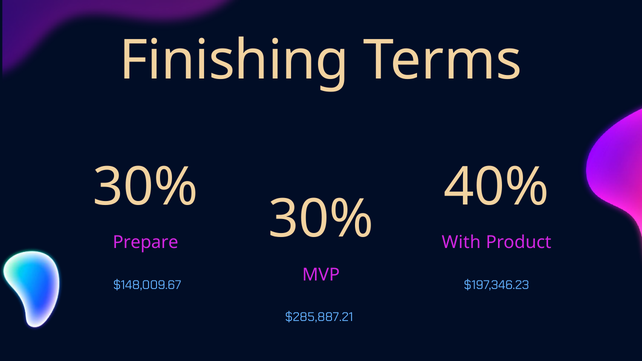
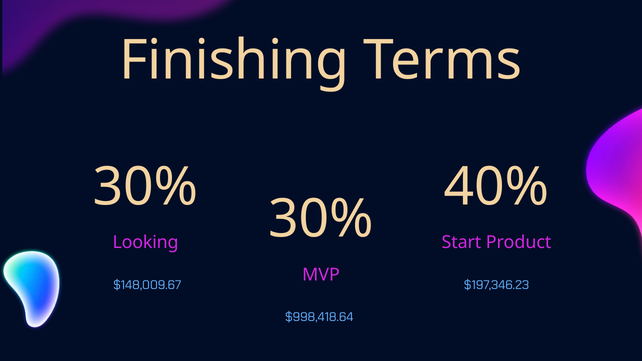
Prepare: Prepare -> Looking
With: With -> Start
$285,887.21: $285,887.21 -> $998,418.64
